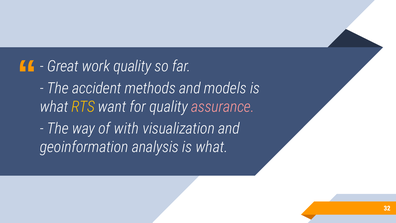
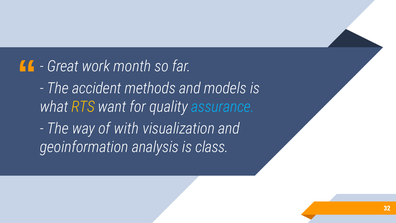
work quality: quality -> month
assurance colour: pink -> light blue
analysis is what: what -> class
